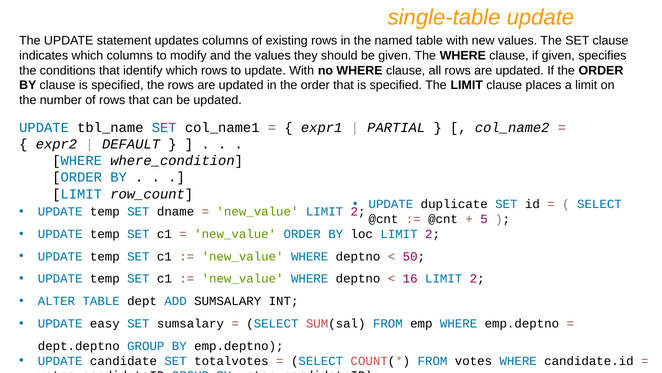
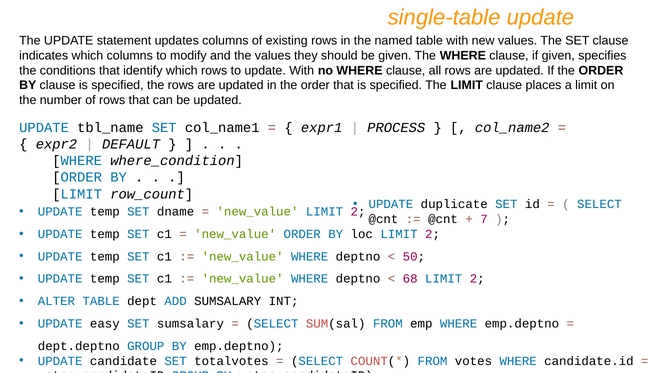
PARTIAL: PARTIAL -> PROCESS
5: 5 -> 7
16: 16 -> 68
